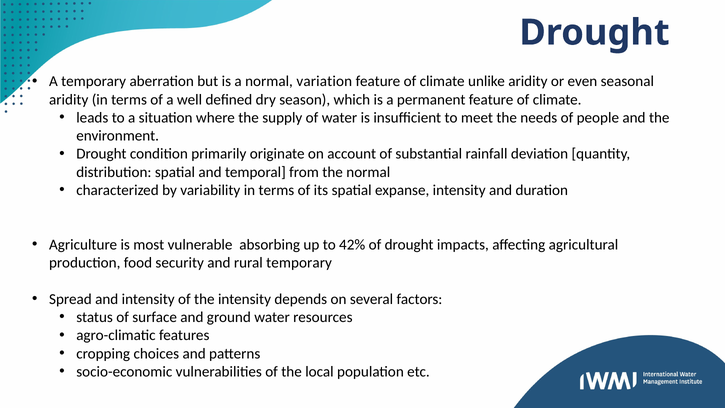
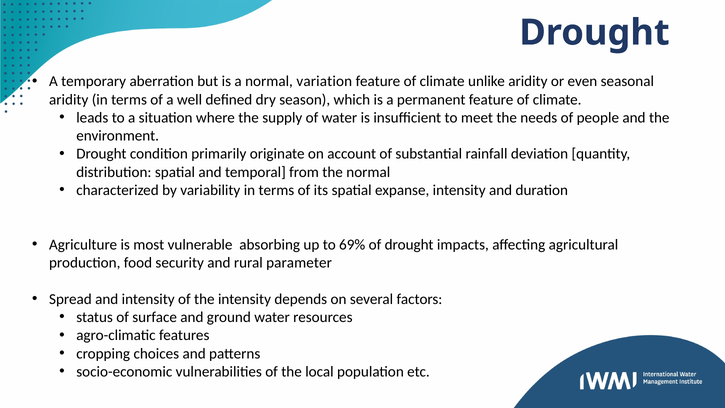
42%: 42% -> 69%
rural temporary: temporary -> parameter
